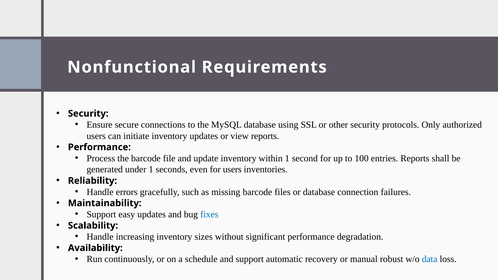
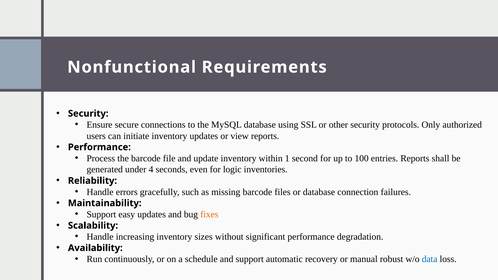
under 1: 1 -> 4
for users: users -> logic
fixes colour: blue -> orange
